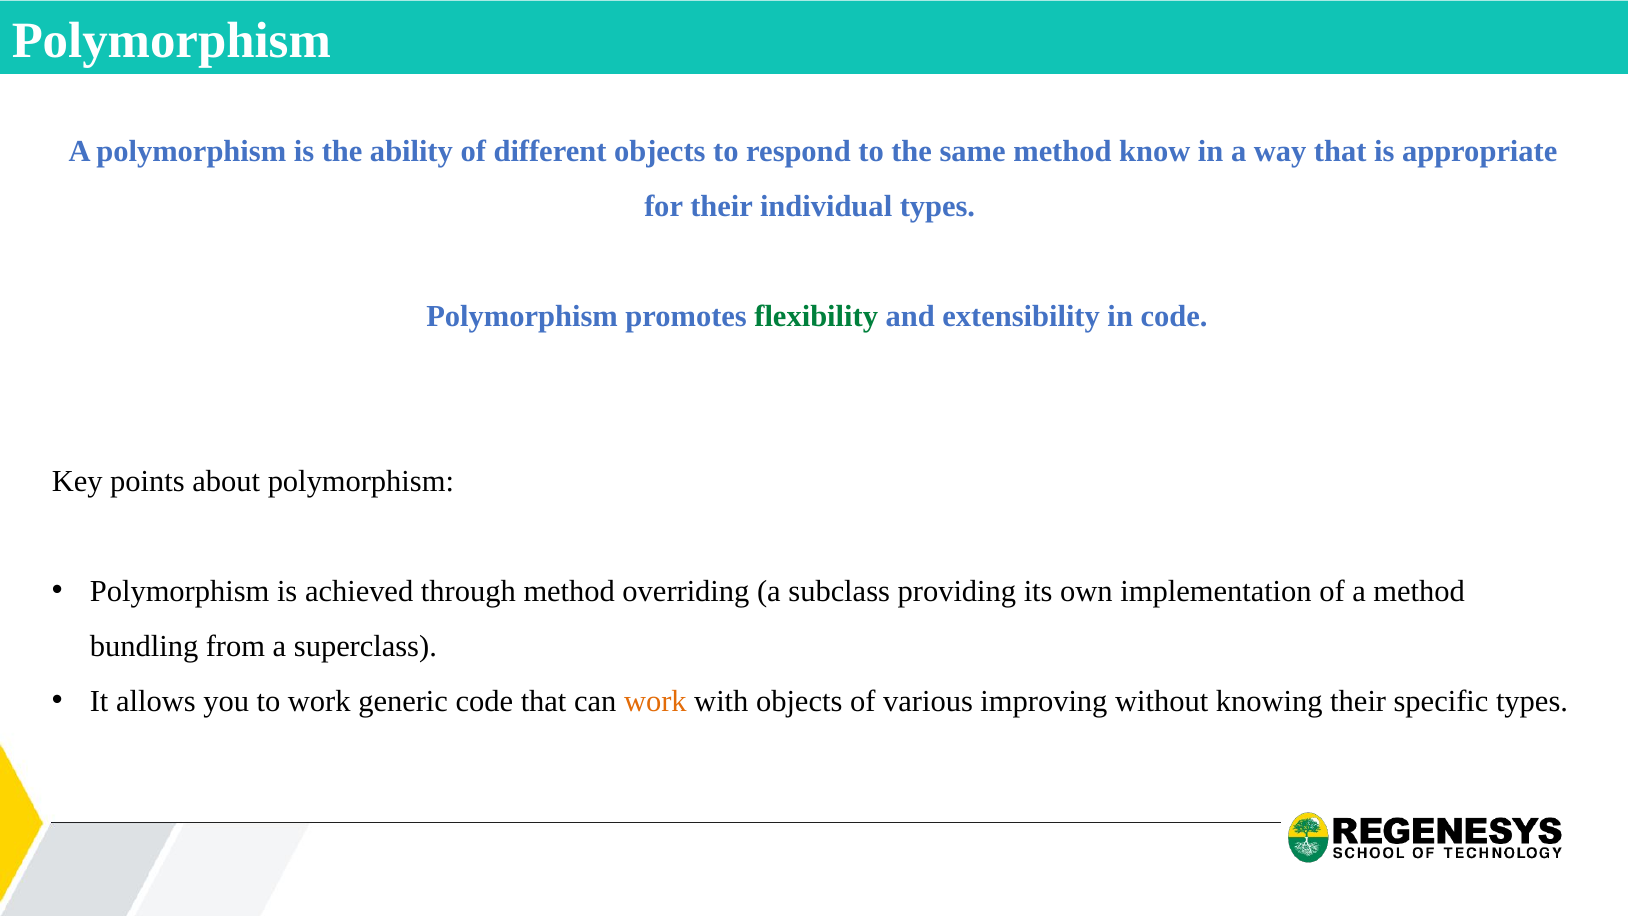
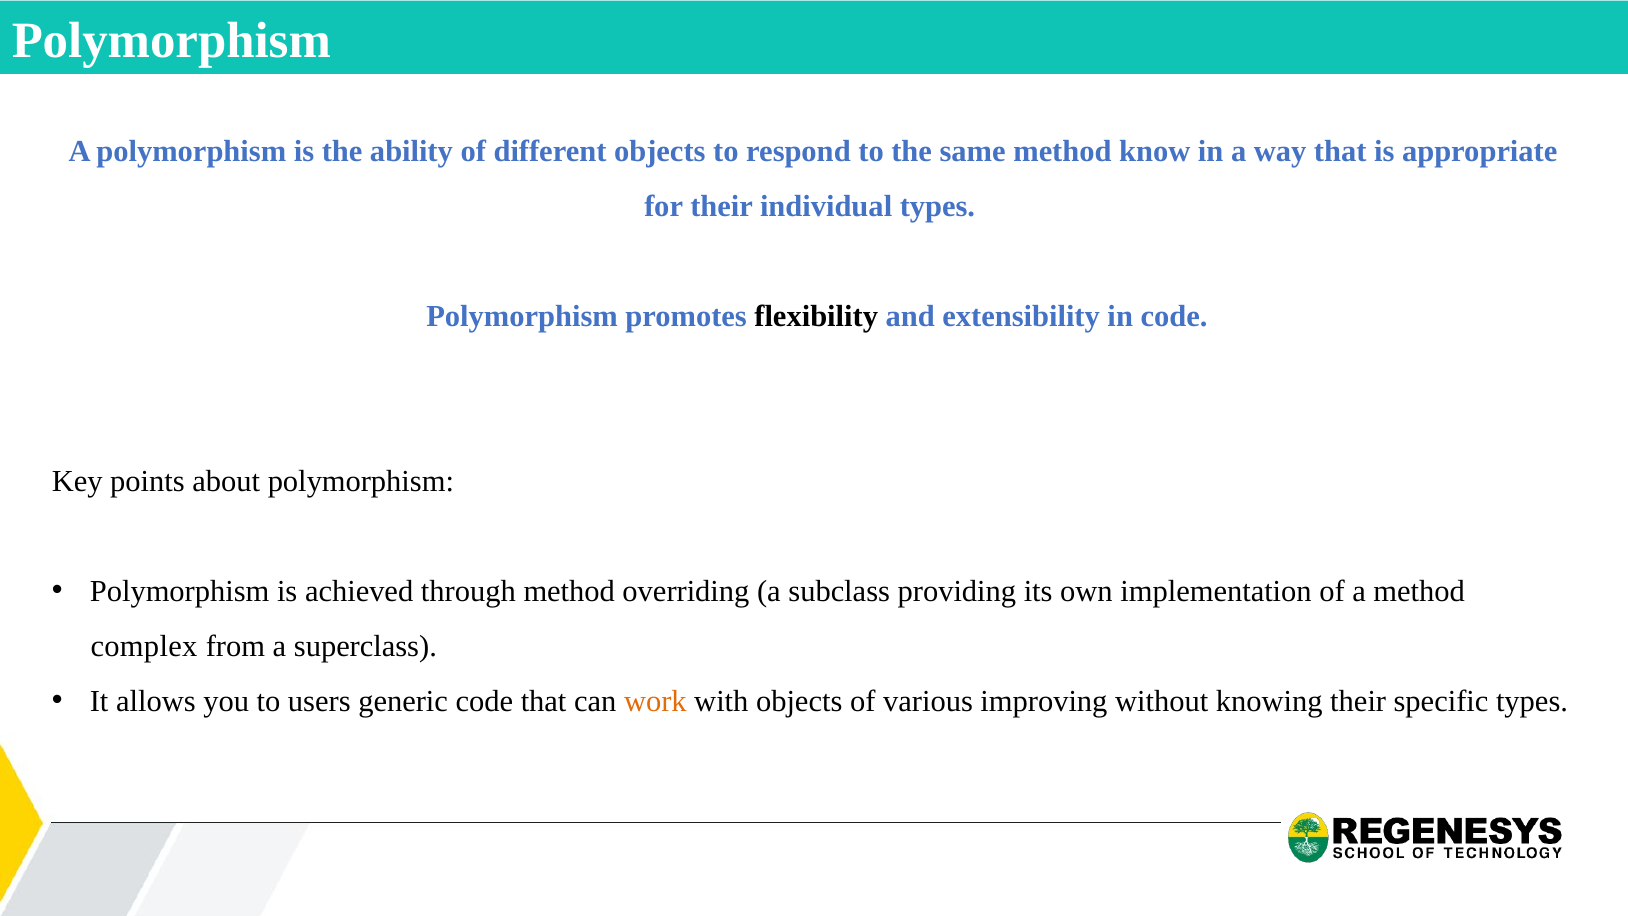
flexibility colour: green -> black
bundling: bundling -> complex
to work: work -> users
